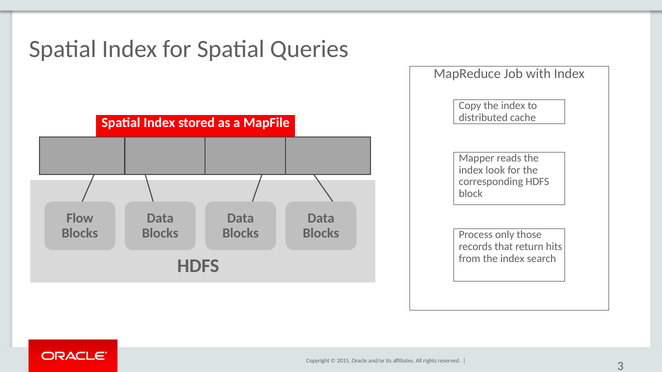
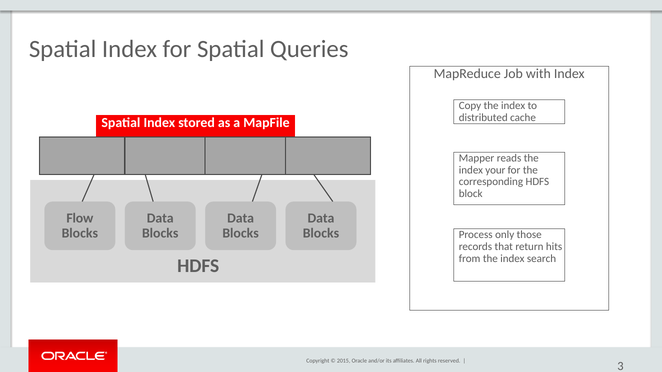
look: look -> your
